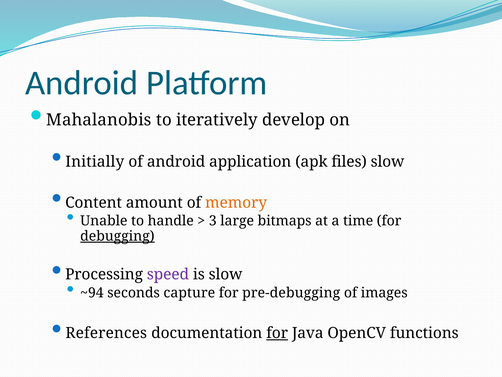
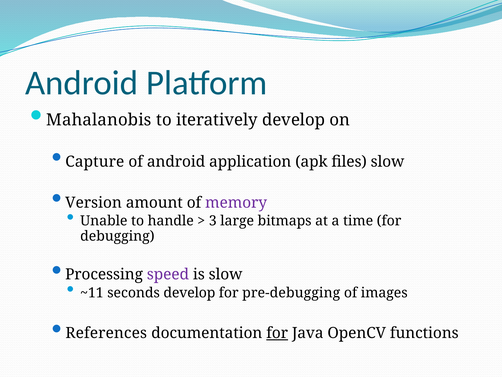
Initially: Initially -> Capture
Content: Content -> Version
memory colour: orange -> purple
debugging underline: present -> none
~94: ~94 -> ~11
seconds capture: capture -> develop
